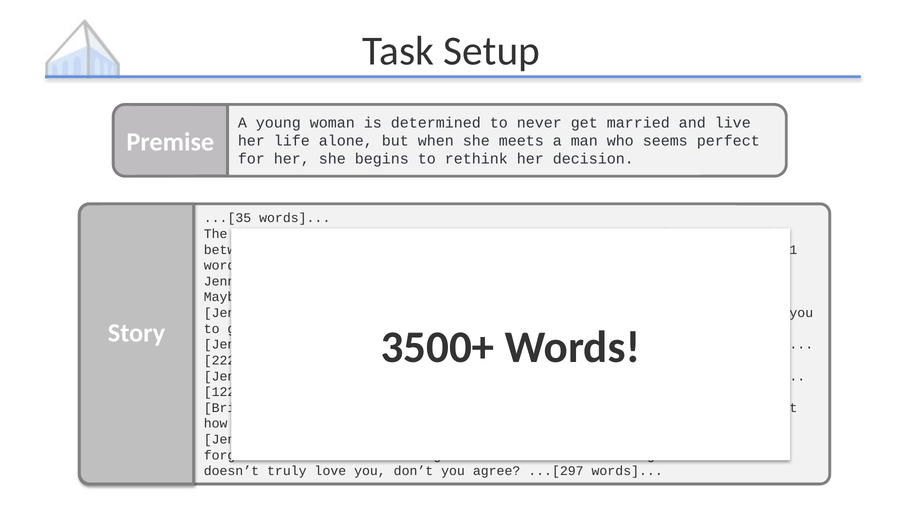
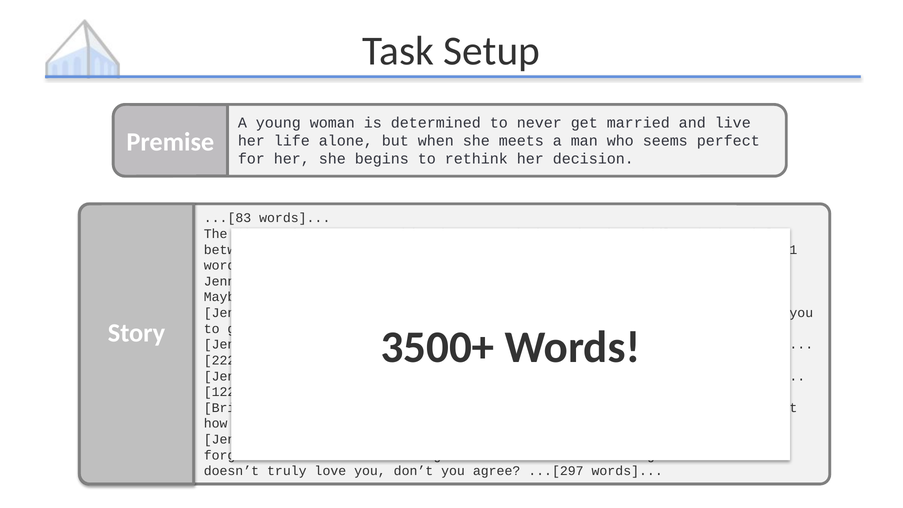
...[35: ...[35 -> ...[83
